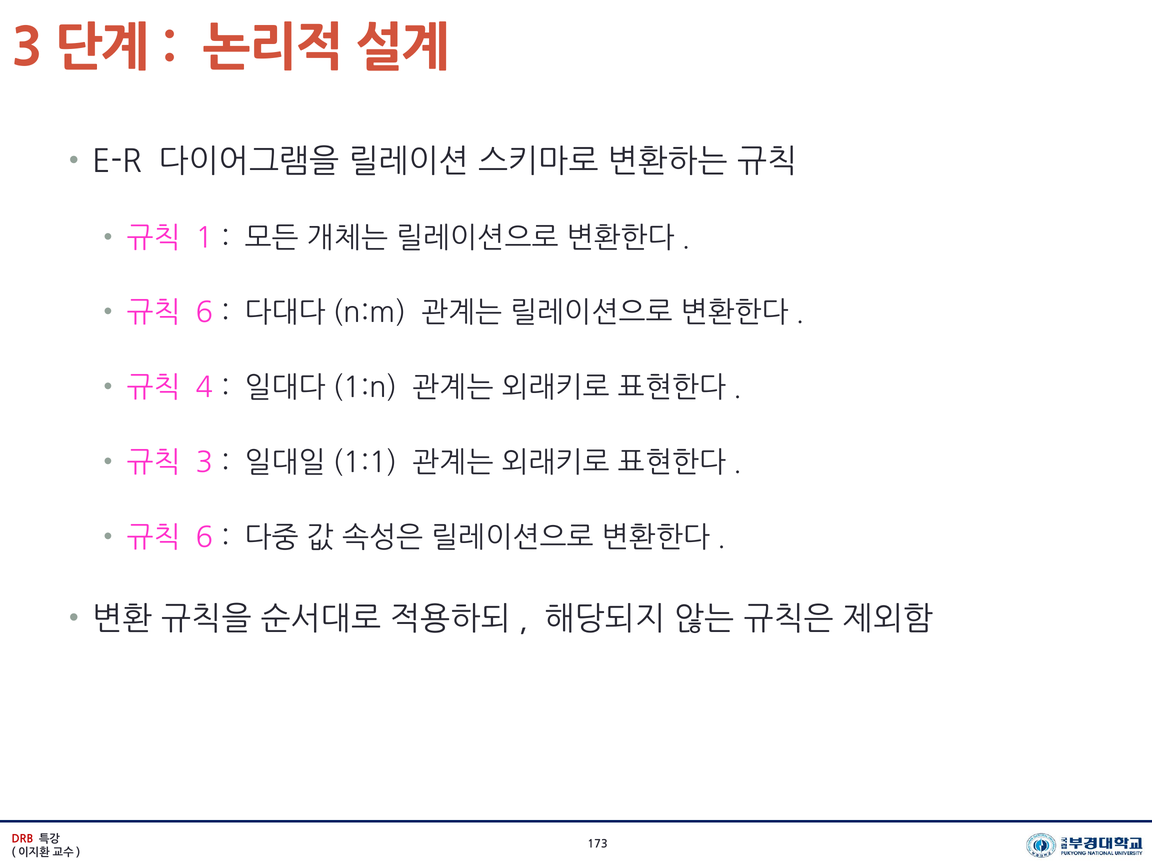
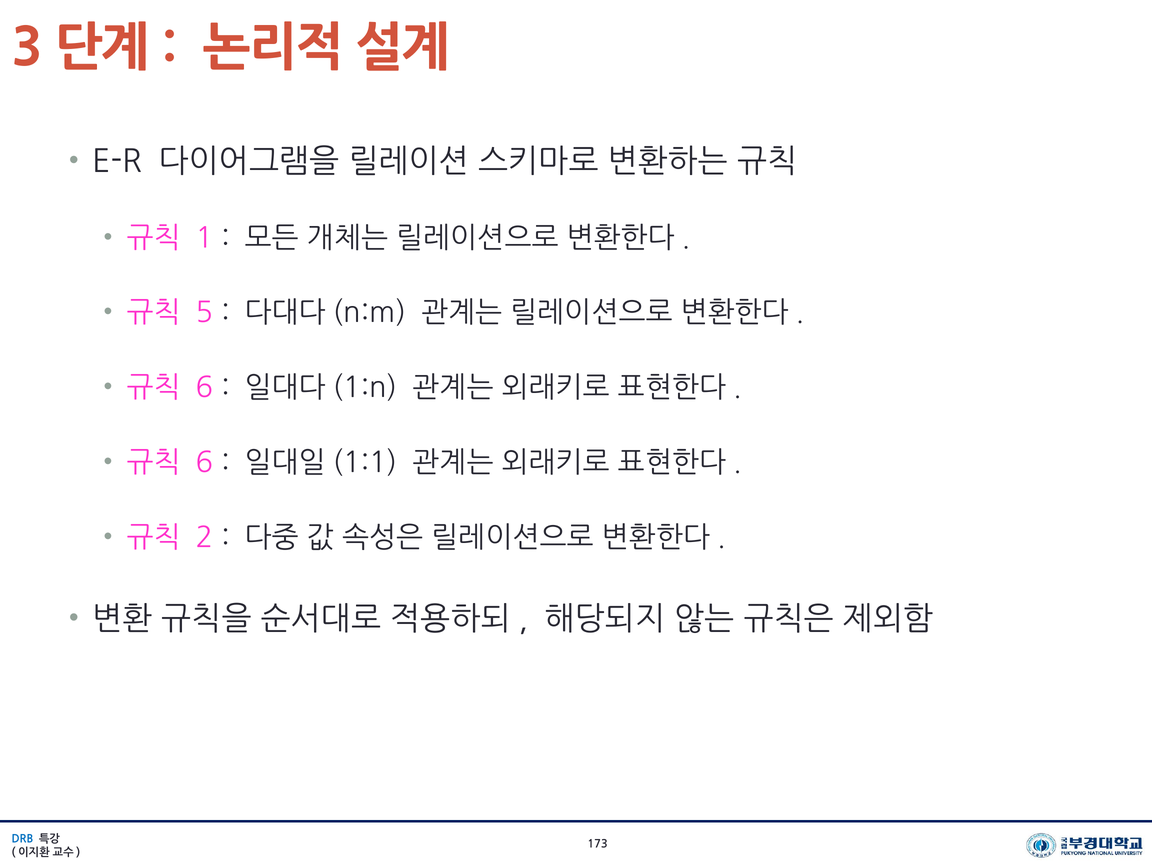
6 at (205, 313): 6 -> 5
4 at (205, 388): 4 -> 6
3 at (205, 463): 3 -> 6
6 at (205, 538): 6 -> 2
DRB colour: red -> blue
